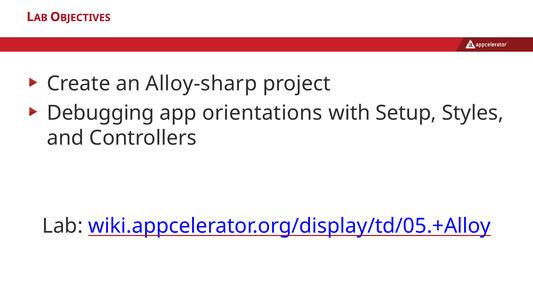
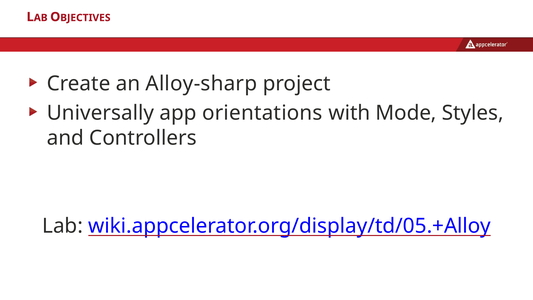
Debugging: Debugging -> Universally
Setup: Setup -> Mode
